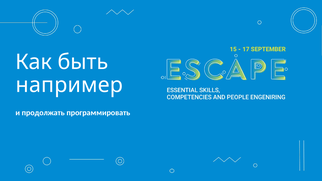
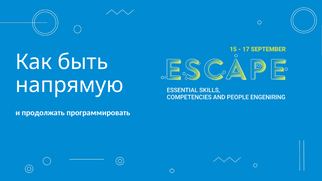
например: например -> напрямую
